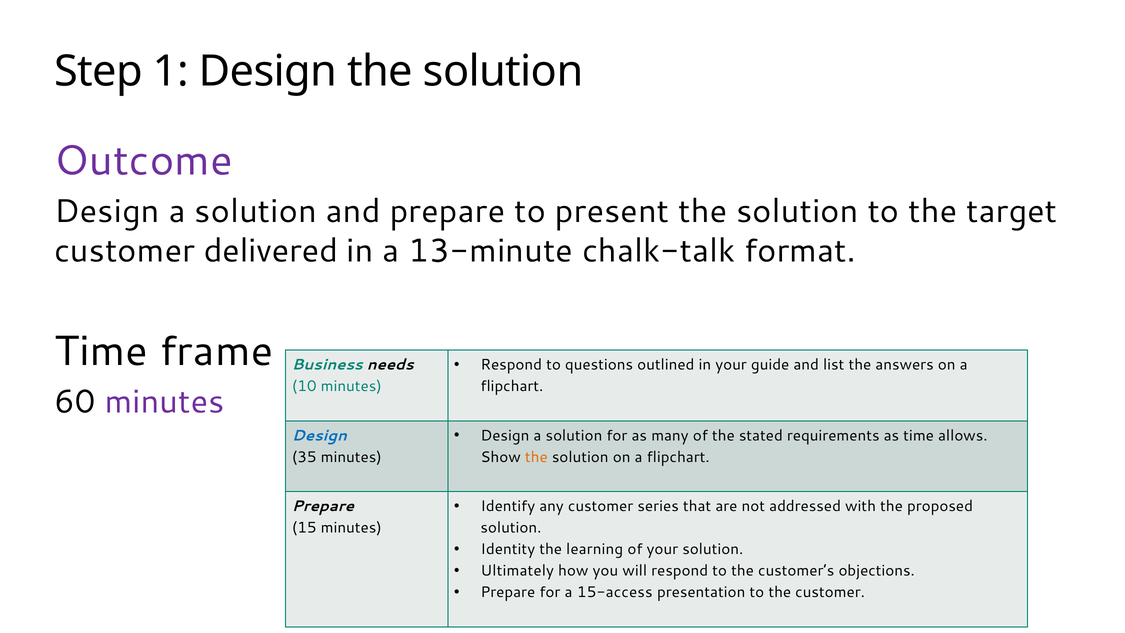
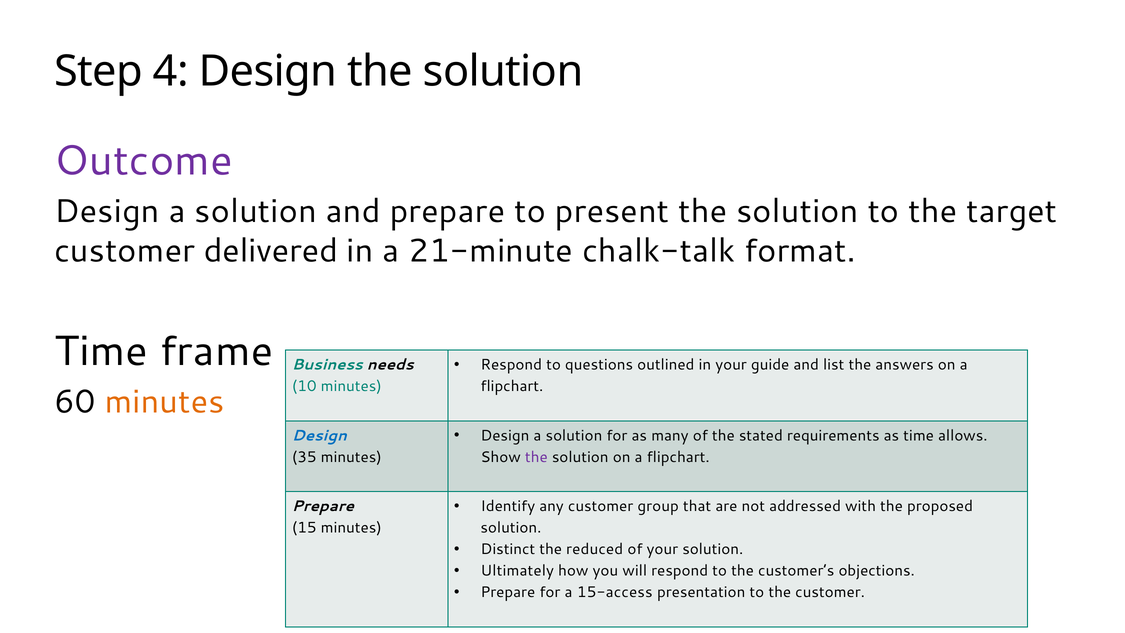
1: 1 -> 4
13-minute: 13-minute -> 21-minute
minutes at (165, 402) colour: purple -> orange
the at (536, 457) colour: orange -> purple
series: series -> group
Identity: Identity -> Distinct
learning: learning -> reduced
